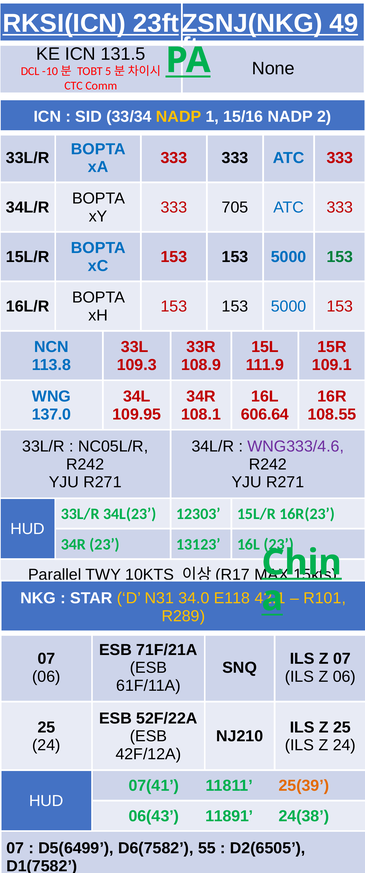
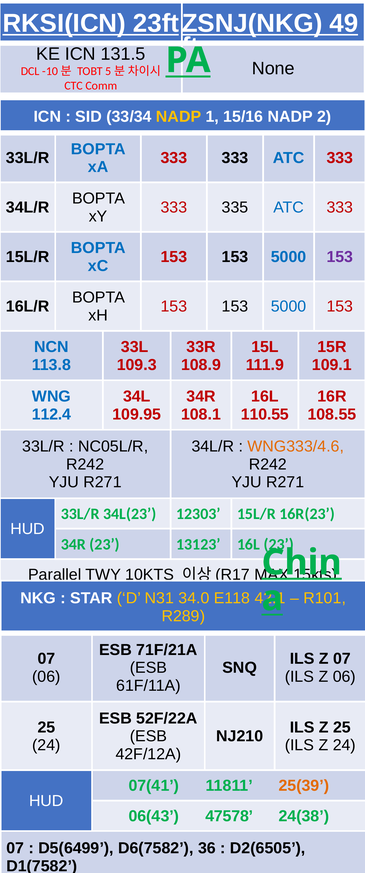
705: 705 -> 335
153 at (340, 257) colour: green -> purple
137.0: 137.0 -> 112.4
606.64: 606.64 -> 110.55
WNG333/4.6 colour: purple -> orange
11891: 11891 -> 47578
55: 55 -> 36
